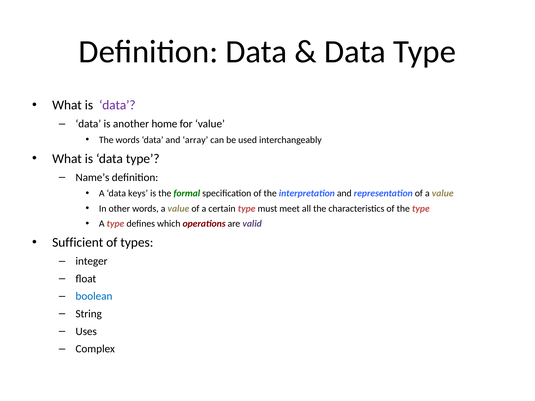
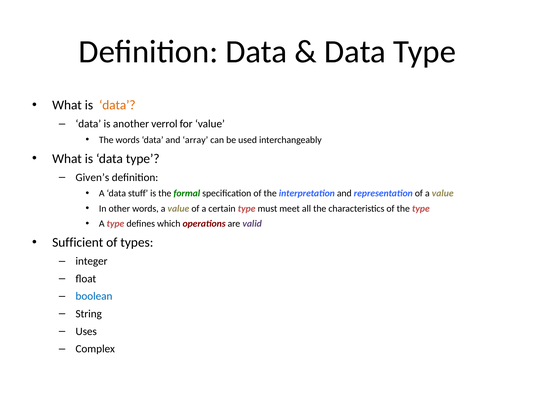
data at (117, 105) colour: purple -> orange
home: home -> verrol
Name’s: Name’s -> Given’s
keys: keys -> stuff
